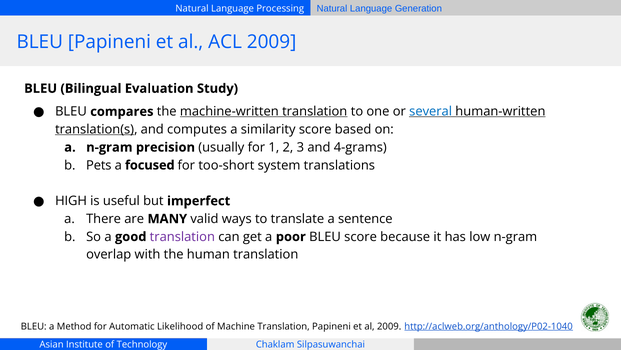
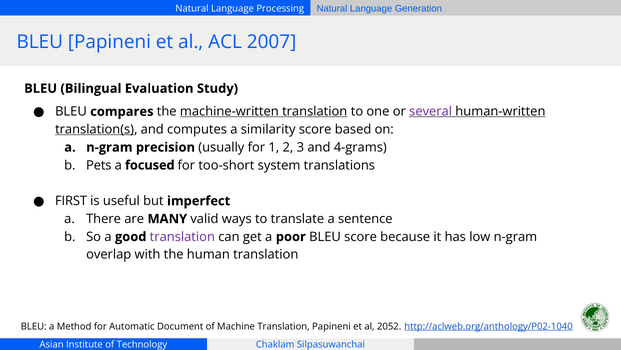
ACL 2009: 2009 -> 2007
several colour: blue -> purple
HIGH: HIGH -> FIRST
Likelihood: Likelihood -> Document
al 2009: 2009 -> 2052
